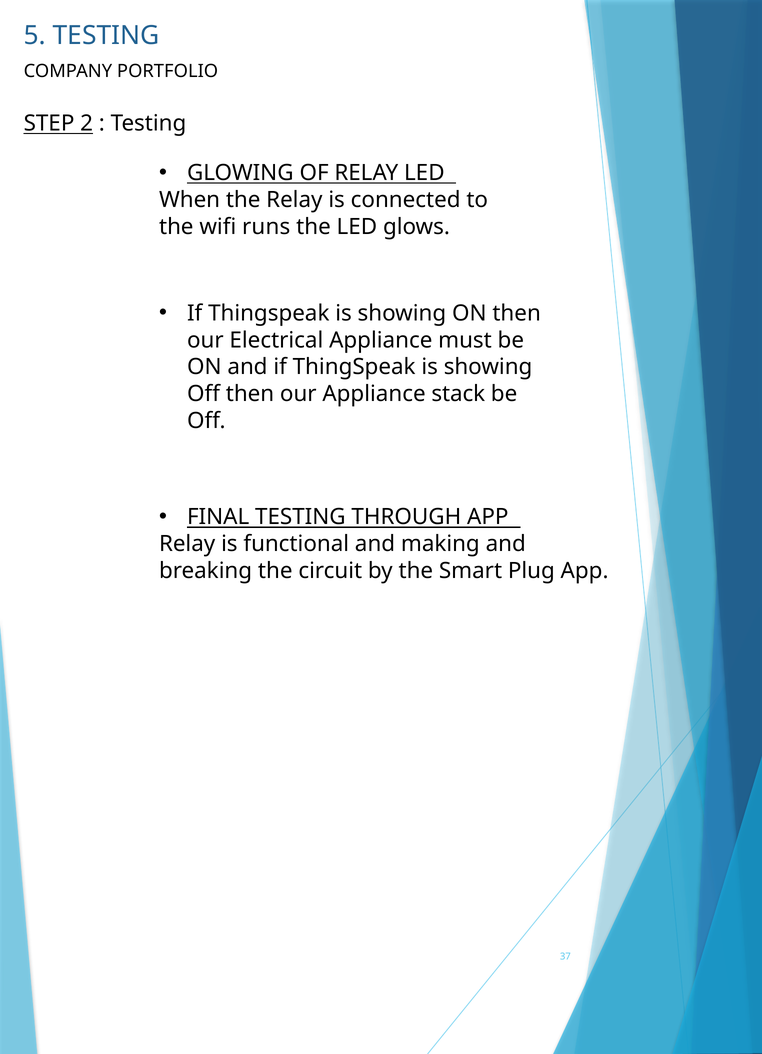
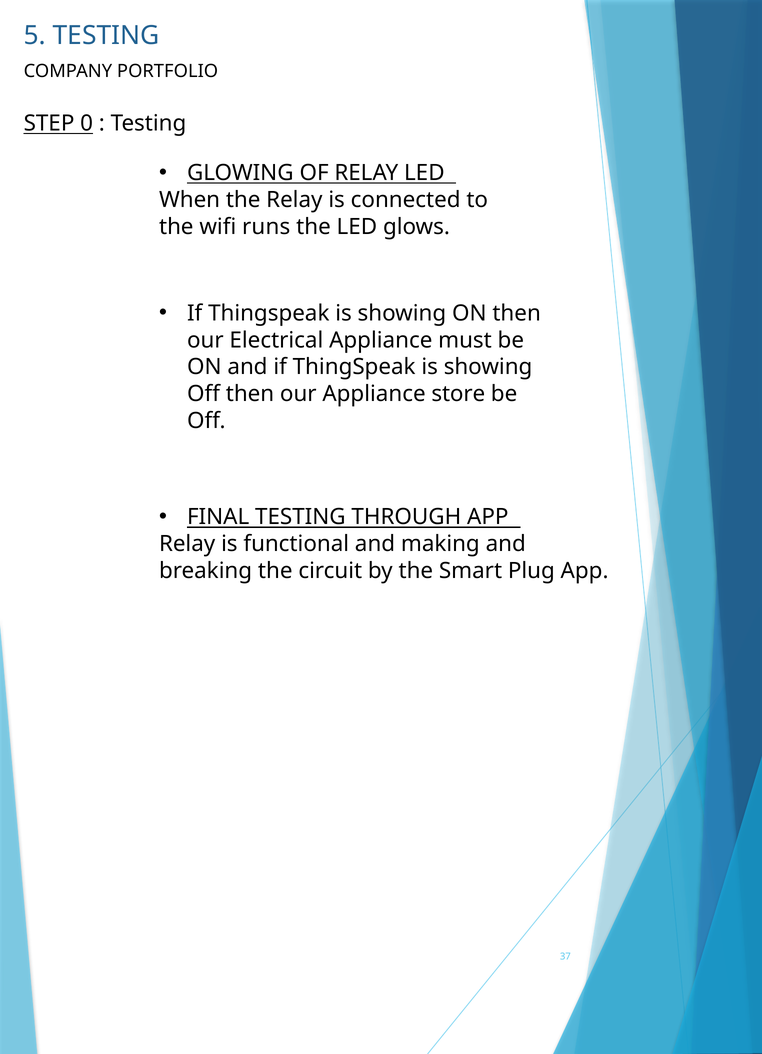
2: 2 -> 0
stack: stack -> store
